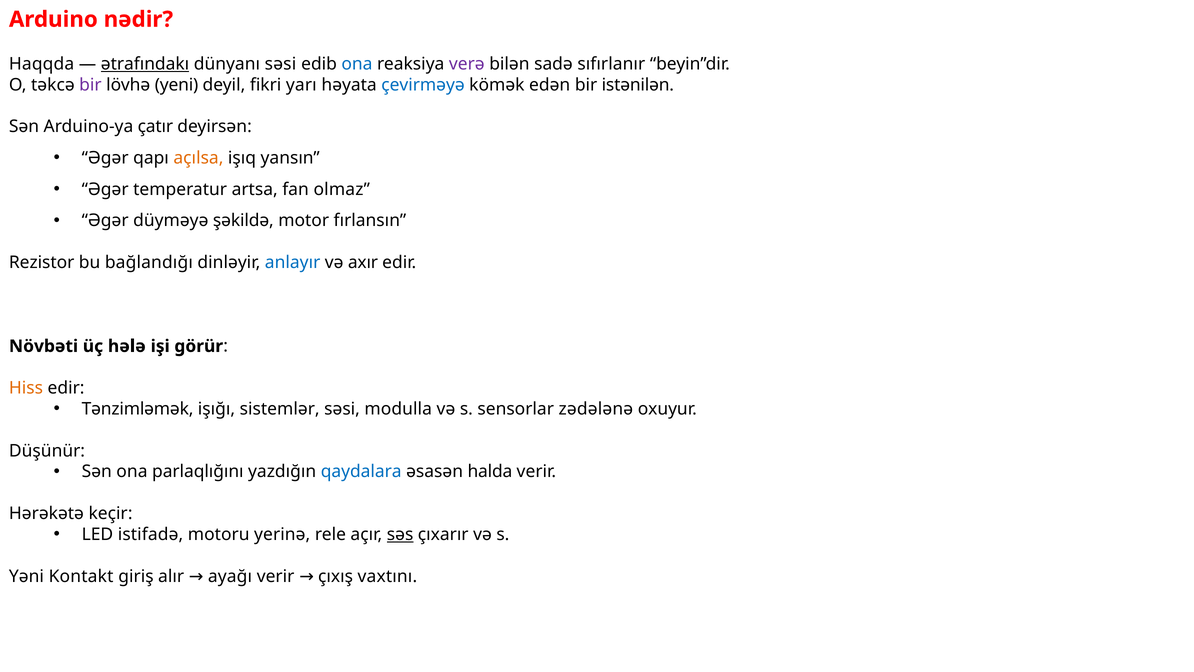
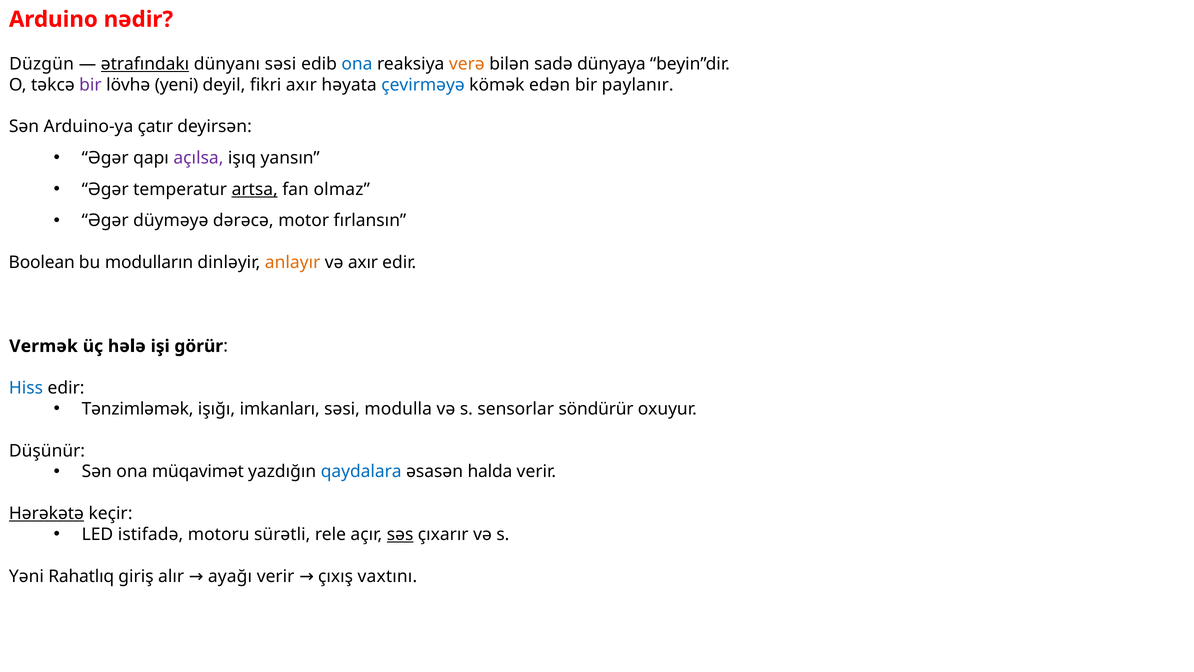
Haqqda: Haqqda -> Düzgün
verə colour: purple -> orange
sıfırlanır: sıfırlanır -> dünyaya
fikri yarı: yarı -> axır
istənilən: istənilən -> paylanır
açılsa colour: orange -> purple
artsa underline: none -> present
şəkildə: şəkildə -> dərəcə
Rezistor: Rezistor -> Boolean
bağlandığı: bağlandığı -> modulların
anlayır colour: blue -> orange
Növbəti: Növbəti -> Vermək
Hiss colour: orange -> blue
sistemlər: sistemlər -> imkanları
zədələnə: zədələnə -> söndürür
parlaqlığını: parlaqlığını -> müqavimət
Hərəkətə underline: none -> present
yerinə: yerinə -> sürətli
Kontakt: Kontakt -> Rahatlıq
